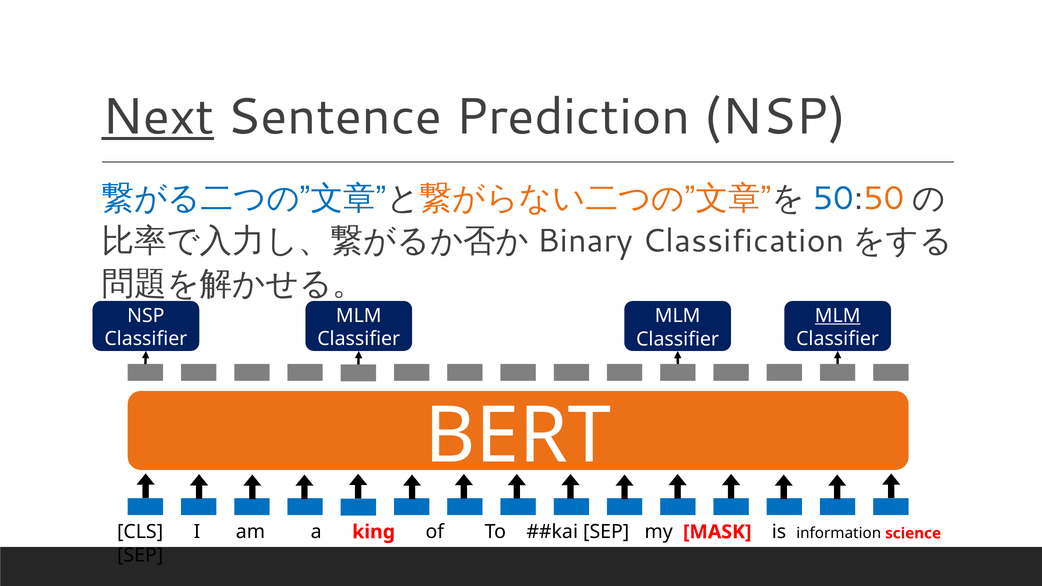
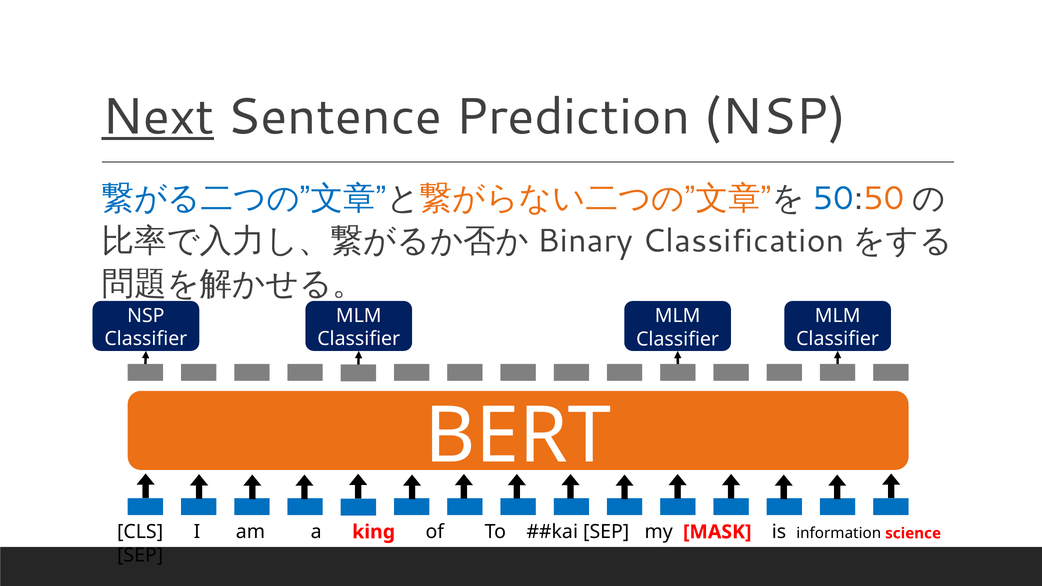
MLM at (838, 316) underline: present -> none
